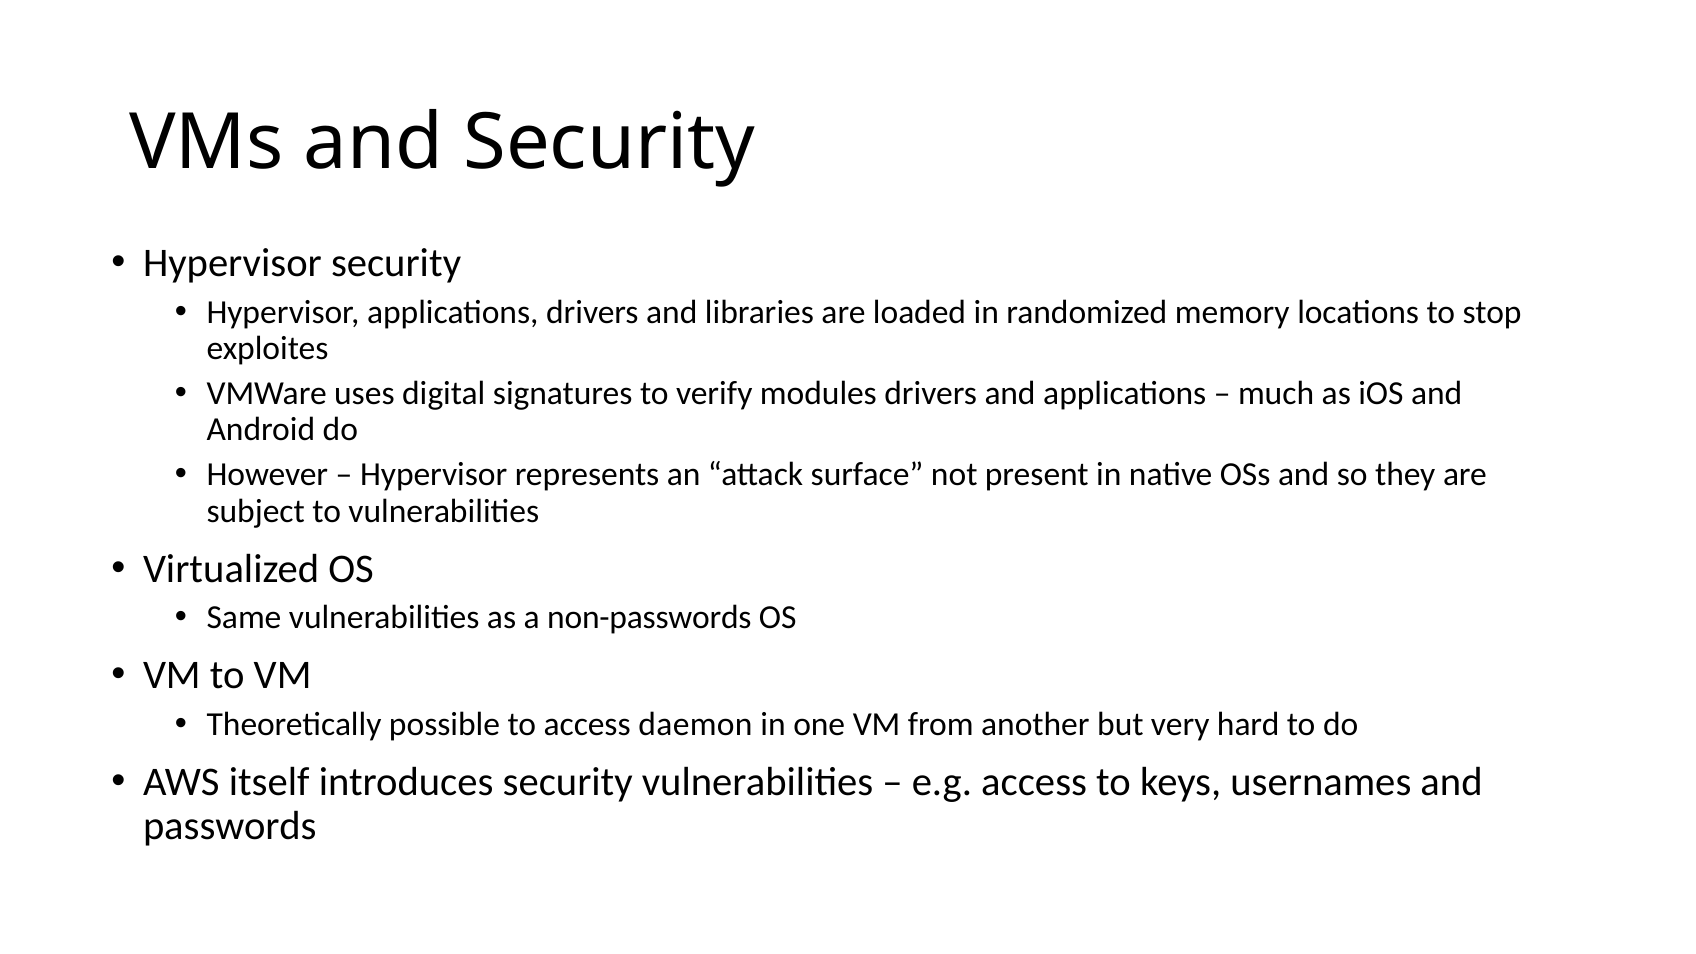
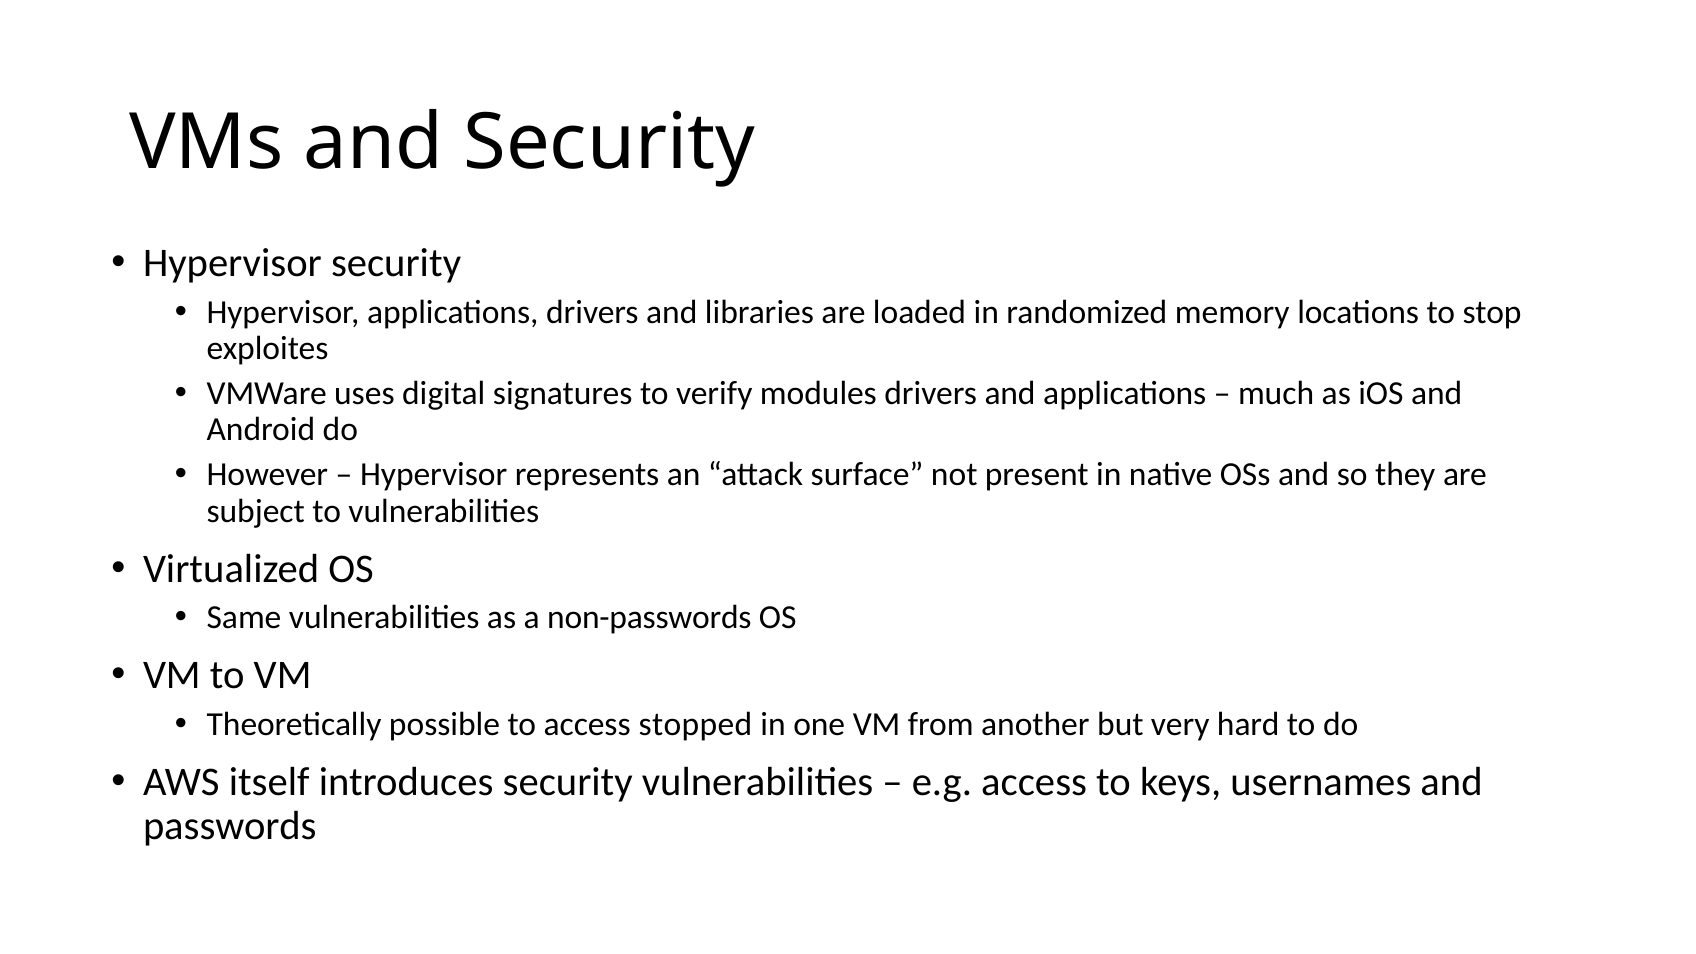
daemon: daemon -> stopped
